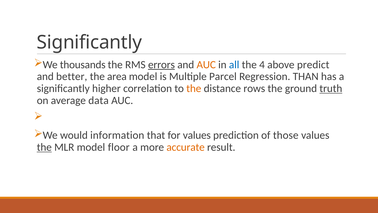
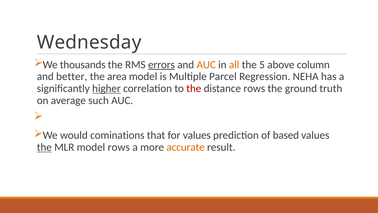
Significantly at (89, 42): Significantly -> Wednesday
all colour: blue -> orange
4: 4 -> 5
predict: predict -> column
THAN: THAN -> NEHA
higher underline: none -> present
the at (194, 88) colour: orange -> red
truth underline: present -> none
data: data -> such
information: information -> cominations
those: those -> based
model floor: floor -> rows
